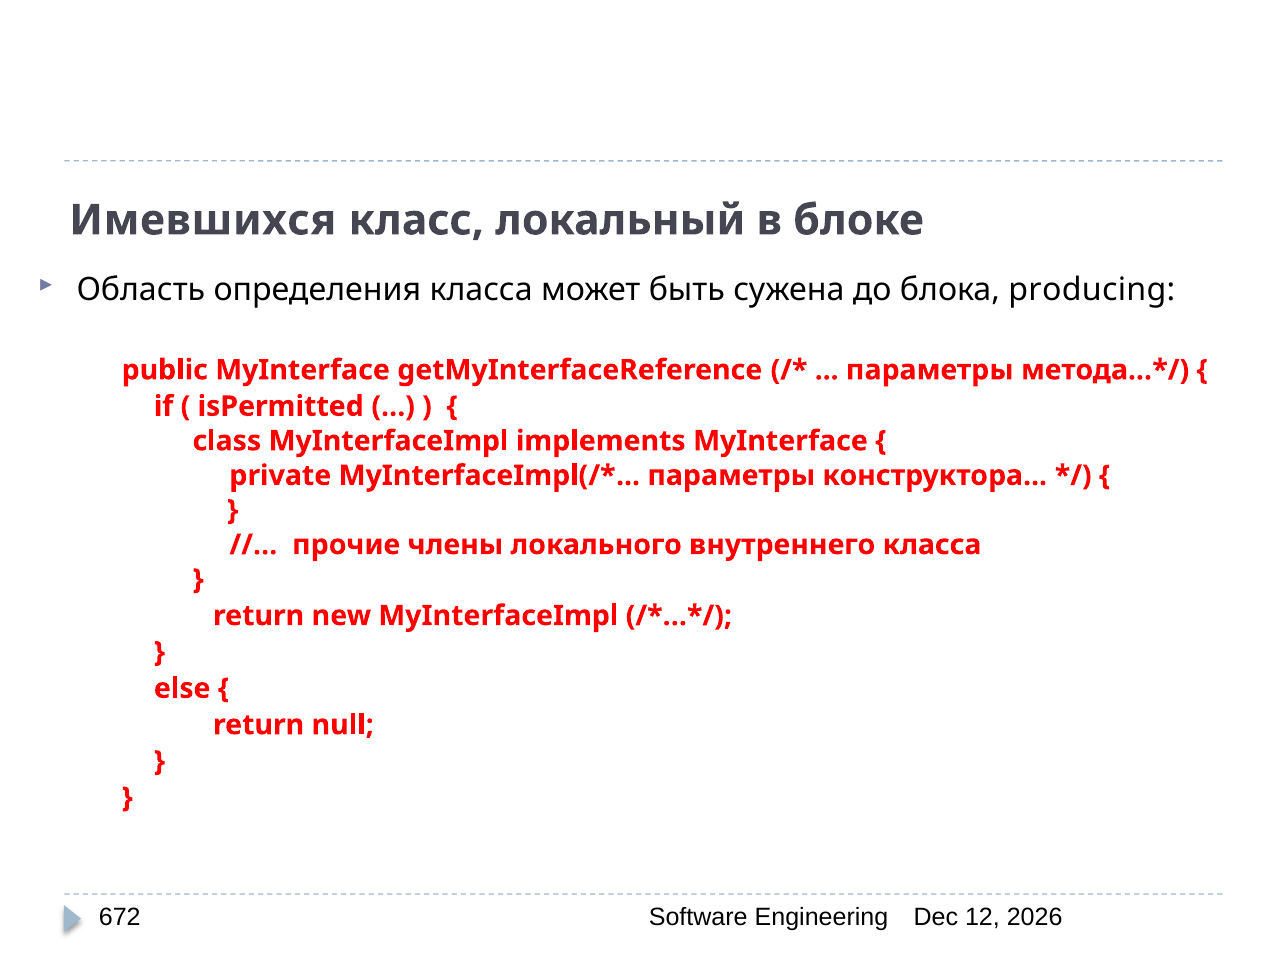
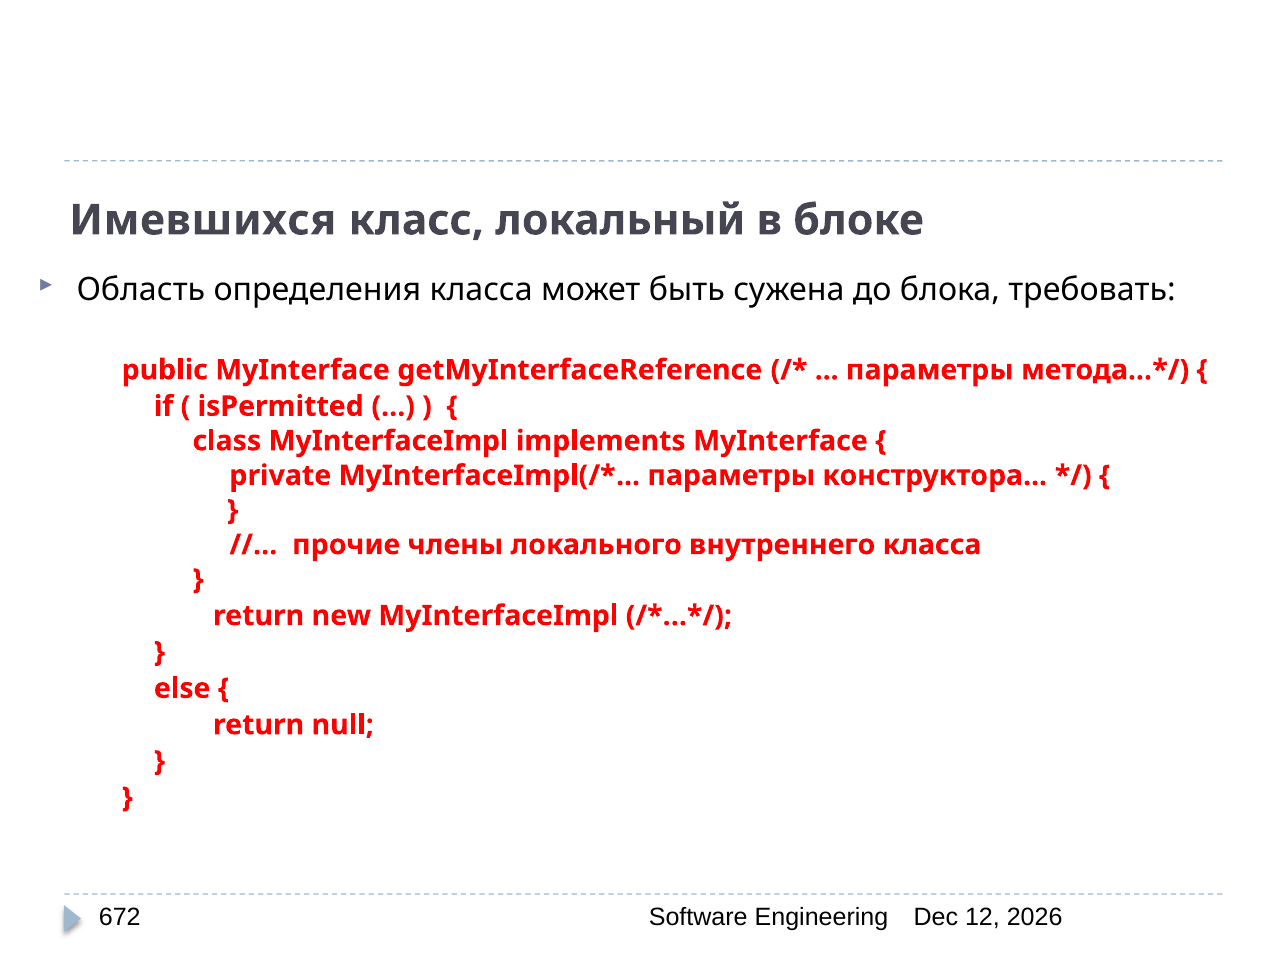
producing: producing -> требовать
